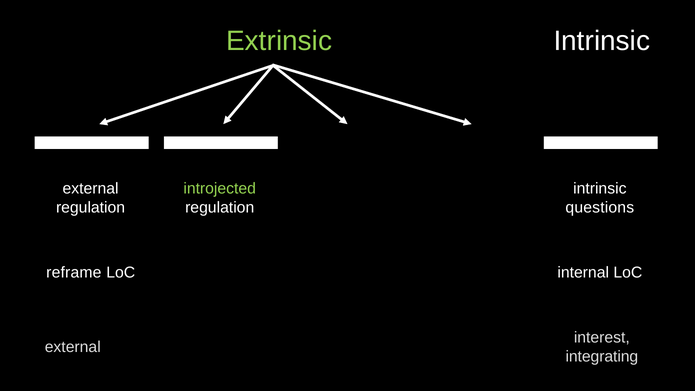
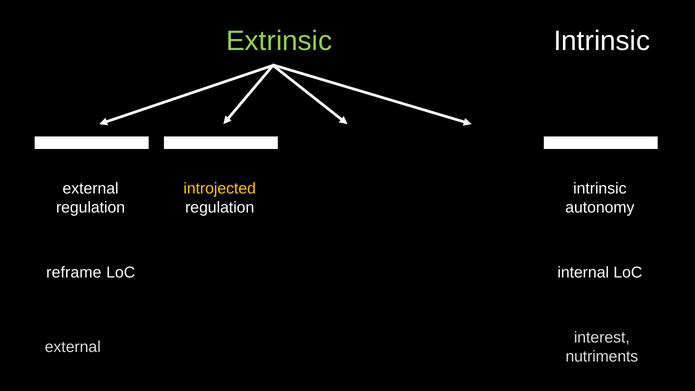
introjected colour: light green -> yellow
questions: questions -> autonomy
integrating: integrating -> nutriments
